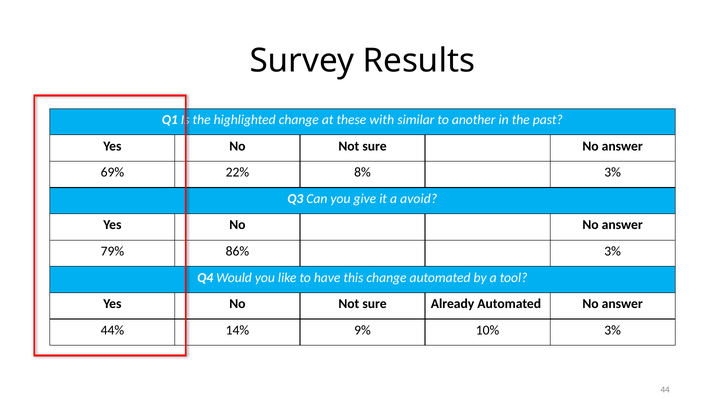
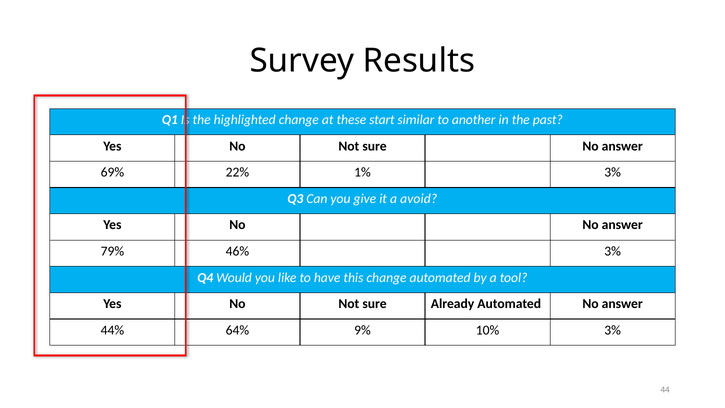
with: with -> start
8%: 8% -> 1%
86%: 86% -> 46%
14%: 14% -> 64%
